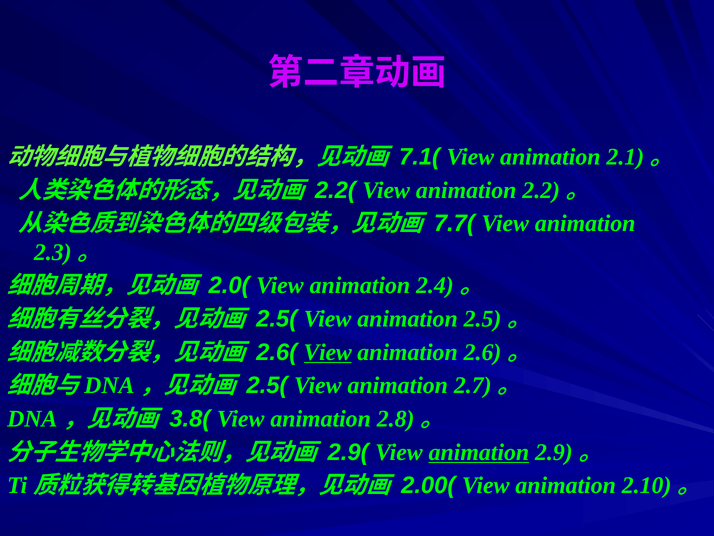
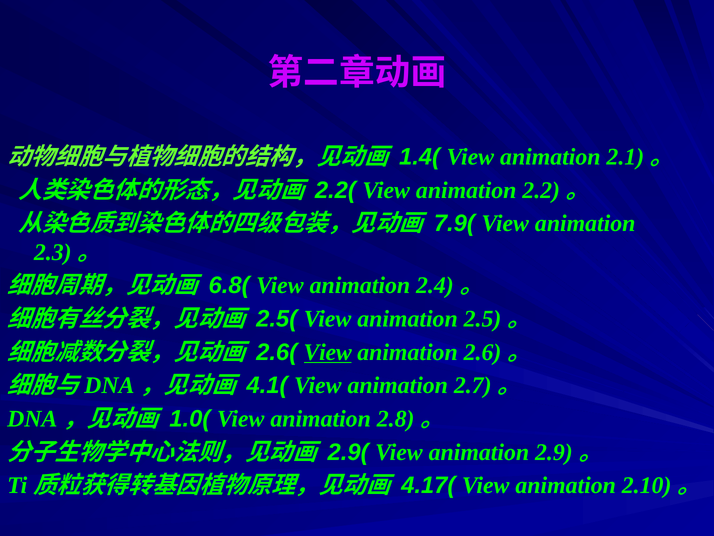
7.1(: 7.1( -> 1.4(
7.7(: 7.7( -> 7.9(
2.0(: 2.0( -> 6.8(
2.5( at (267, 385): 2.5( -> 4.1(
3.8(: 3.8( -> 1.0(
animation at (479, 452) underline: present -> none
2.00(: 2.00( -> 4.17(
